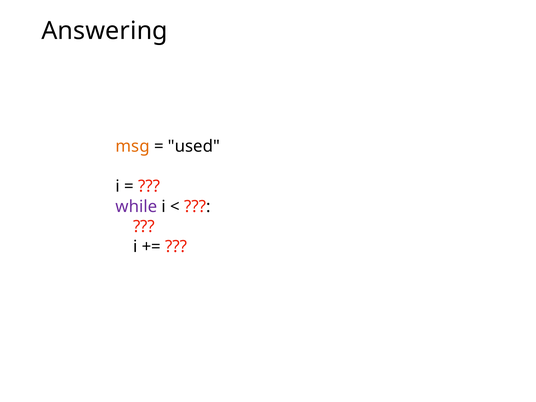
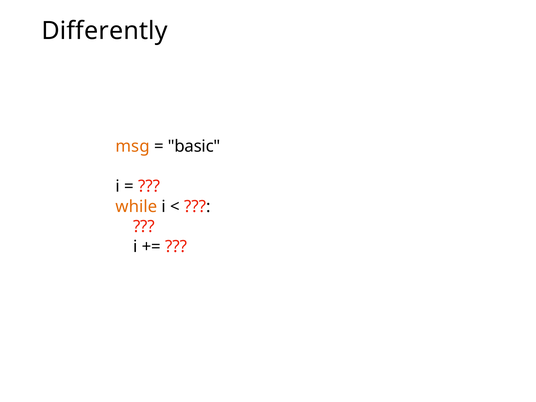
Answering: Answering -> Differently
used: used -> basic
while colour: purple -> orange
